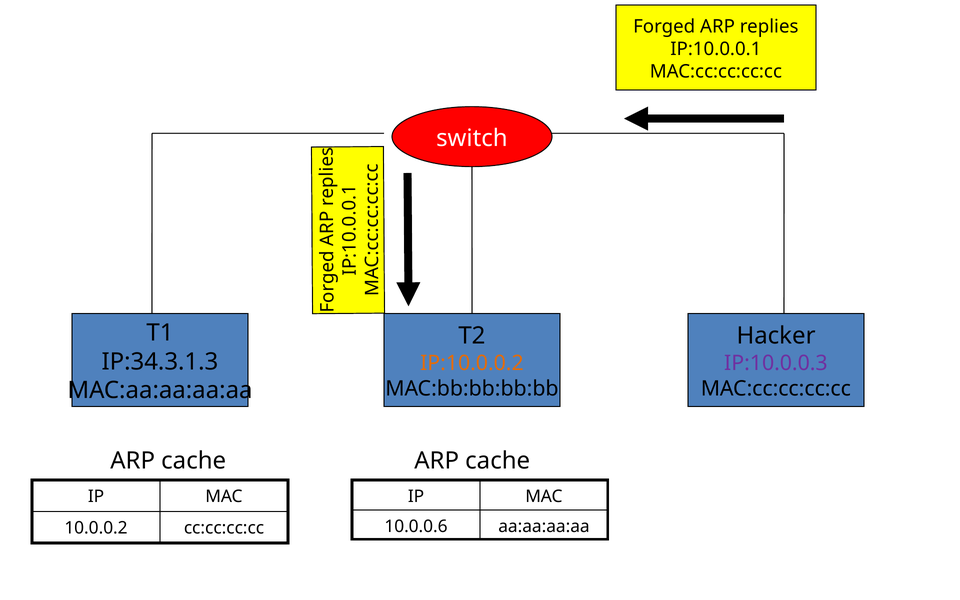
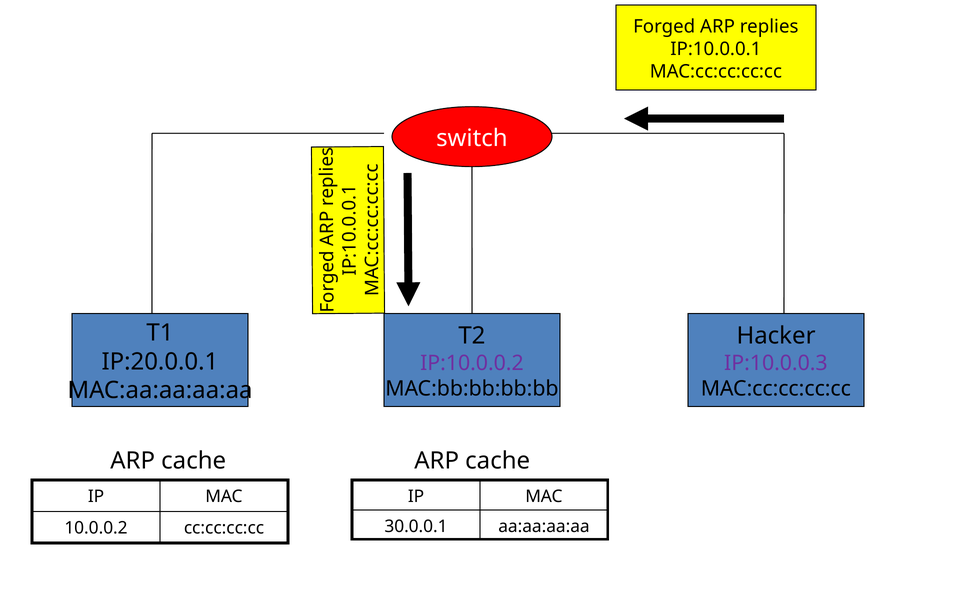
IP:34.3.1.3: IP:34.3.1.3 -> IP:20.0.0.1
IP:10.0.0.2 colour: orange -> purple
10.0.0.6: 10.0.0.6 -> 30.0.0.1
